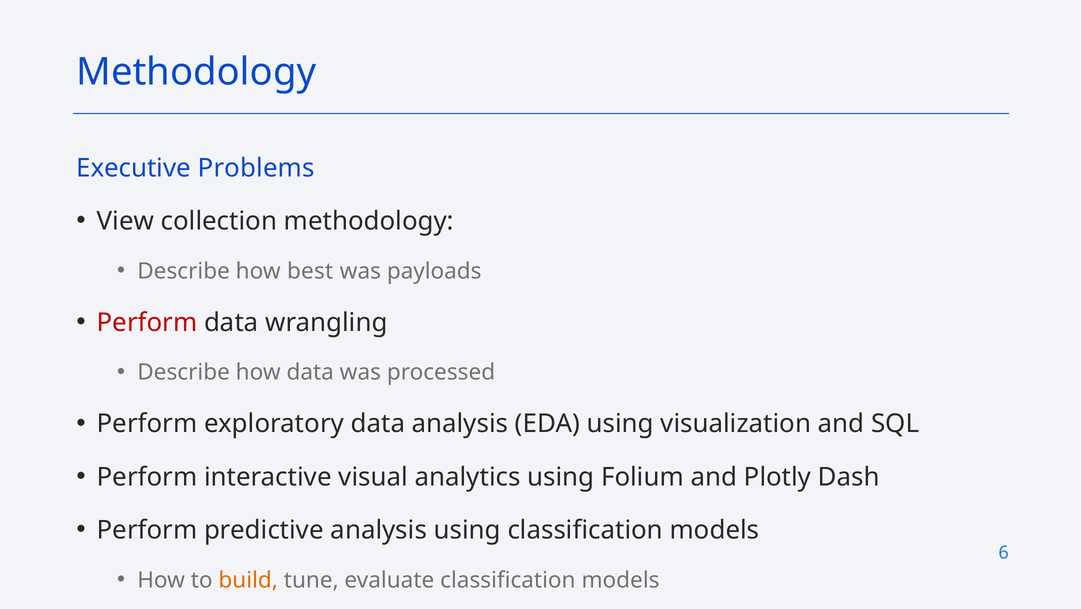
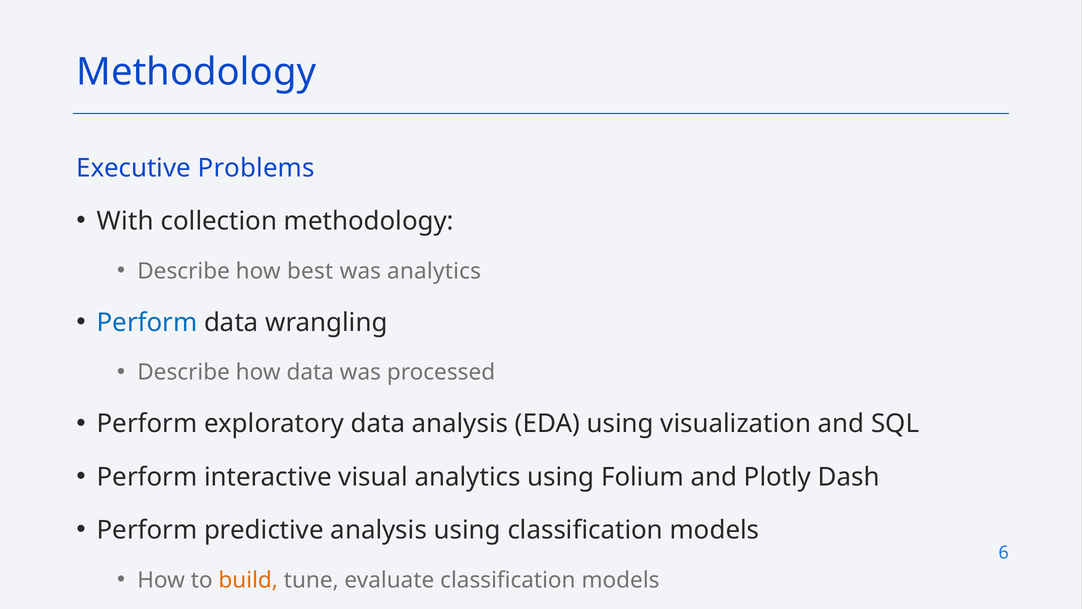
View: View -> With
was payloads: payloads -> analytics
Perform at (147, 322) colour: red -> blue
